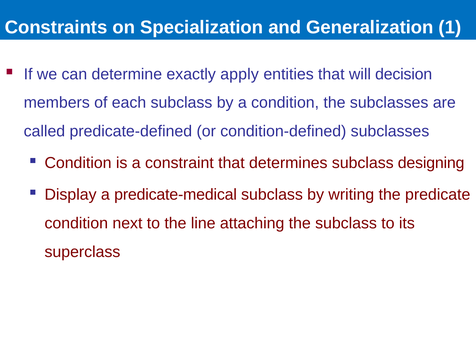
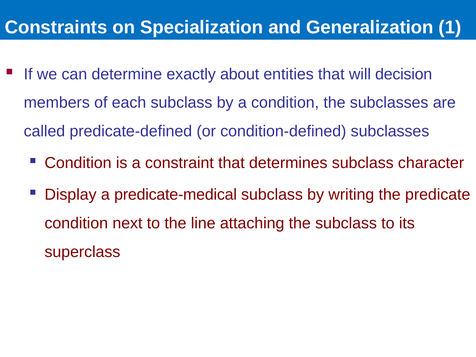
apply: apply -> about
designing: designing -> character
